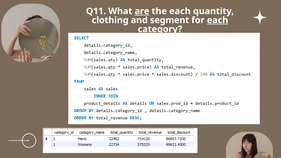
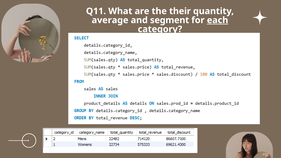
are underline: present -> none
the each: each -> their
clothing: clothing -> average
